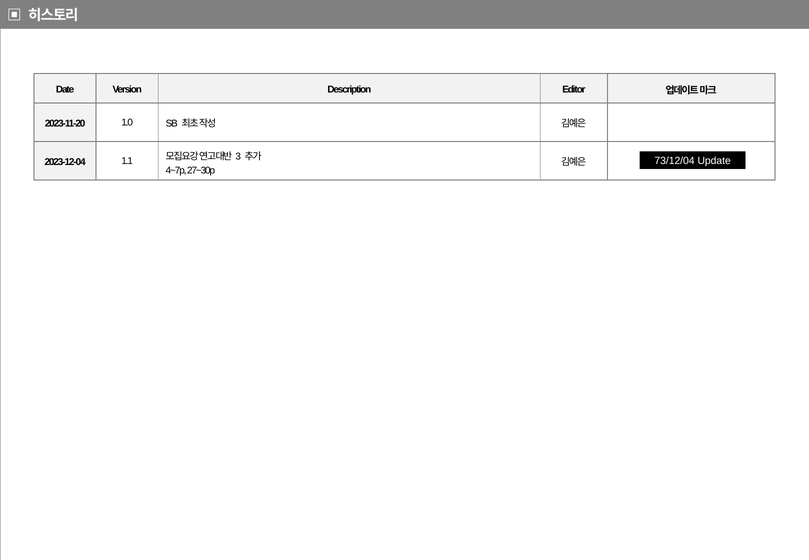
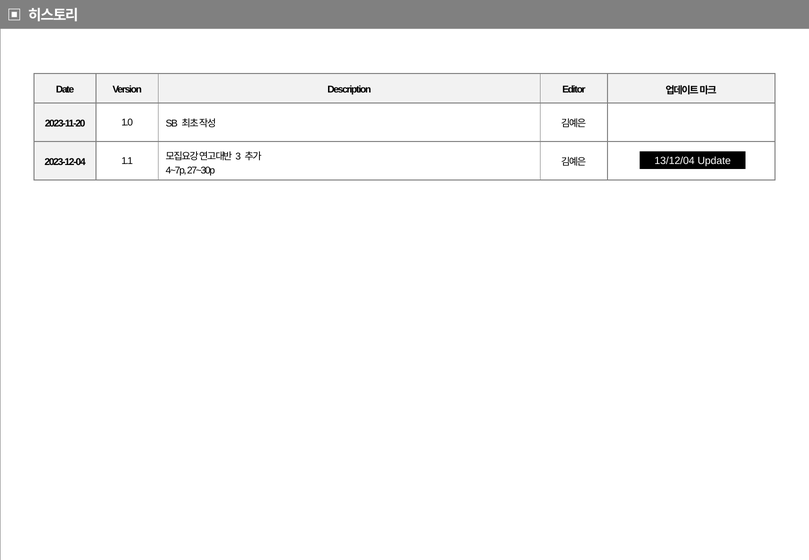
73/12/04: 73/12/04 -> 13/12/04
